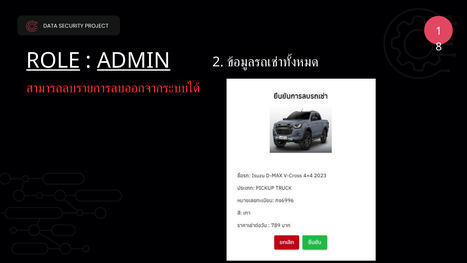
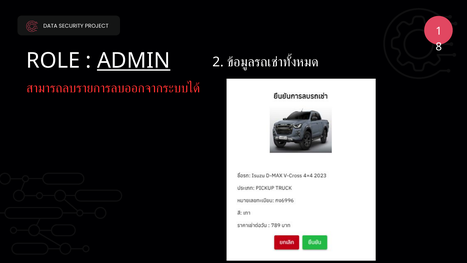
ROLE underline: present -> none
